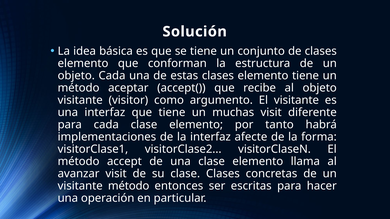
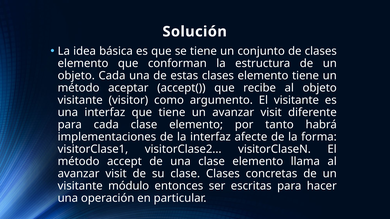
un muchas: muchas -> avanzar
visitante método: método -> módulo
